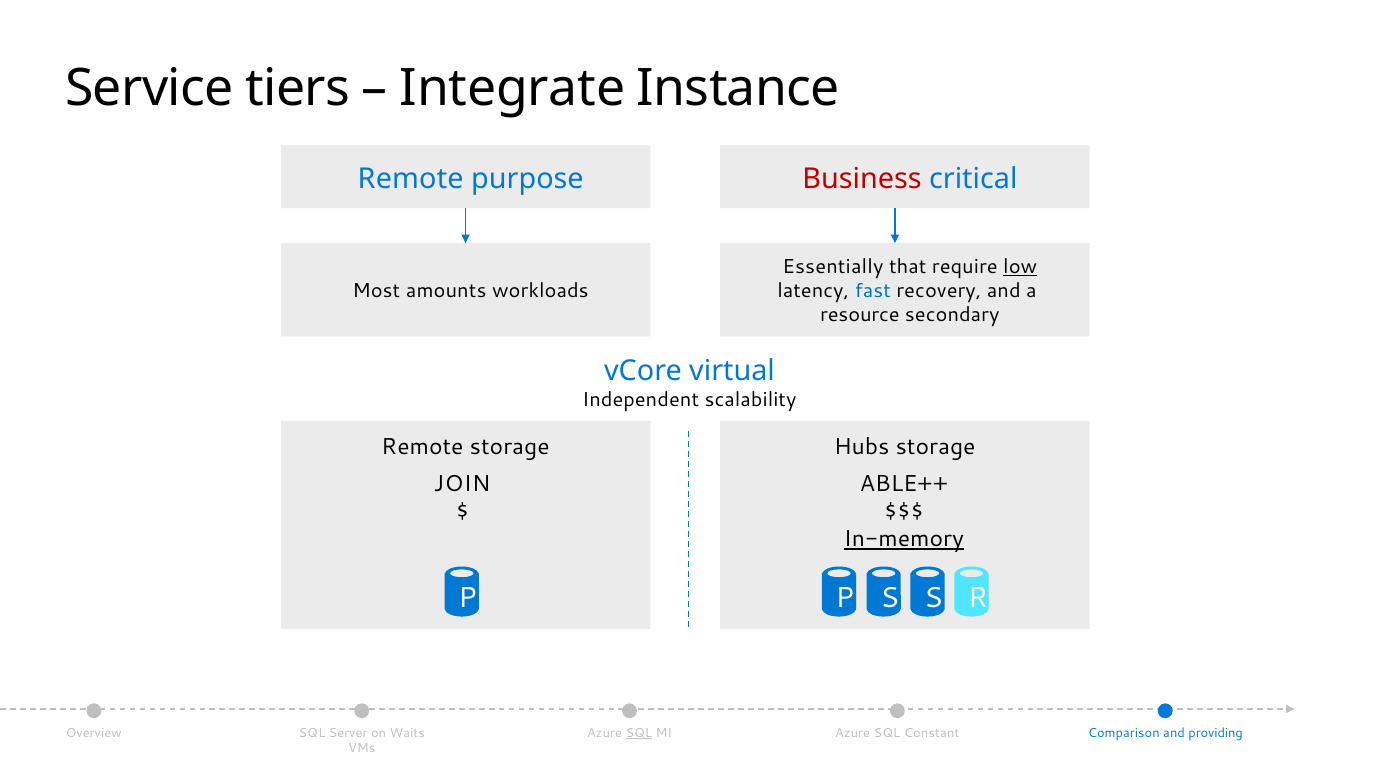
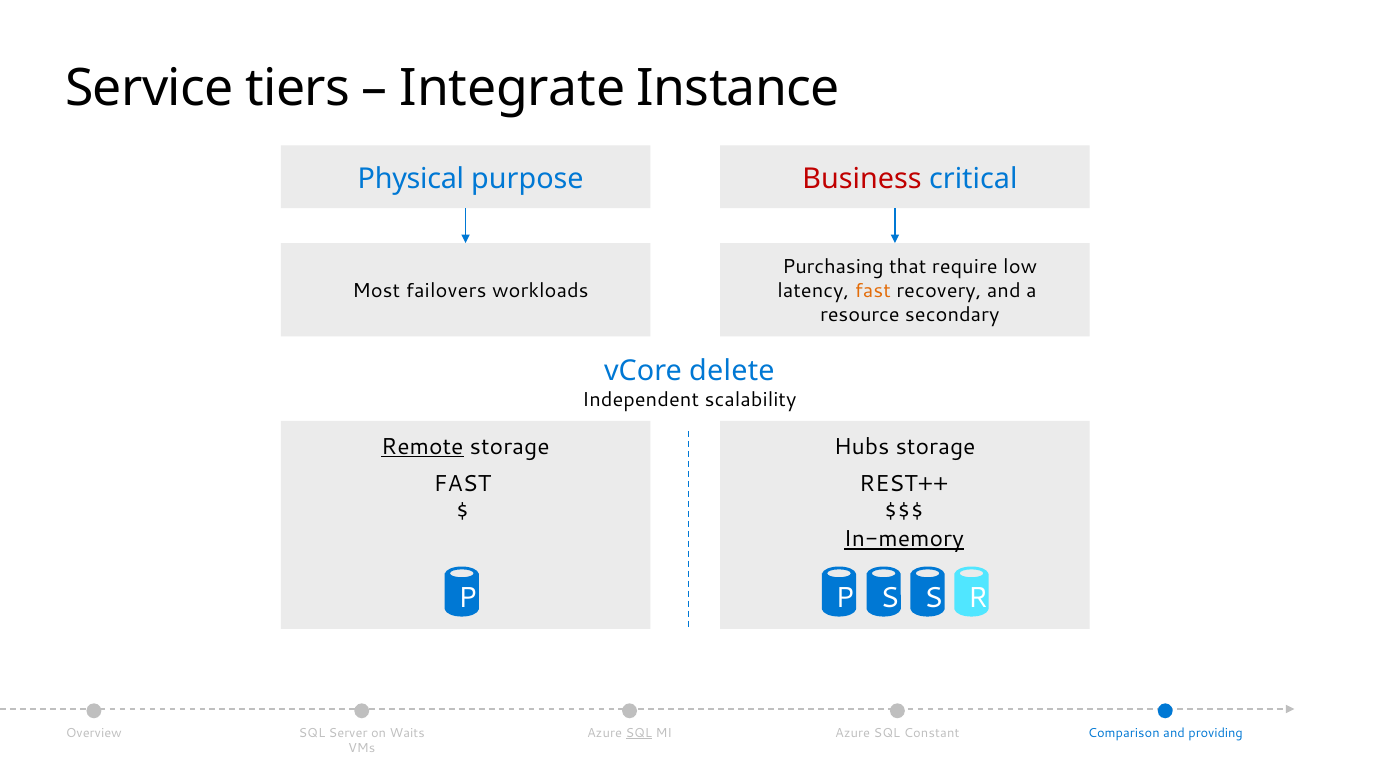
Remote at (411, 179): Remote -> Physical
Essentially: Essentially -> Purchasing
low underline: present -> none
amounts: amounts -> failovers
fast at (873, 291) colour: blue -> orange
virtual: virtual -> delete
Remote at (422, 447) underline: none -> present
JOIN at (462, 484): JOIN -> FAST
ABLE++: ABLE++ -> REST++
